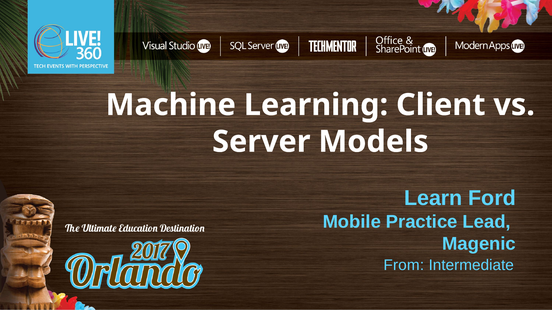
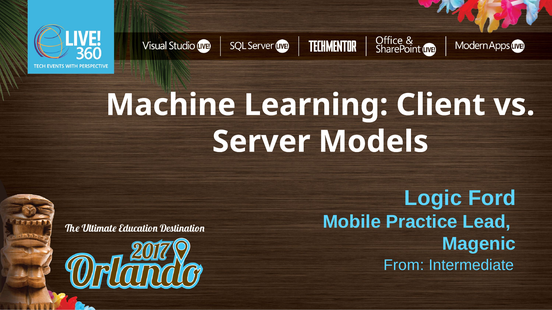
Learn: Learn -> Logic
